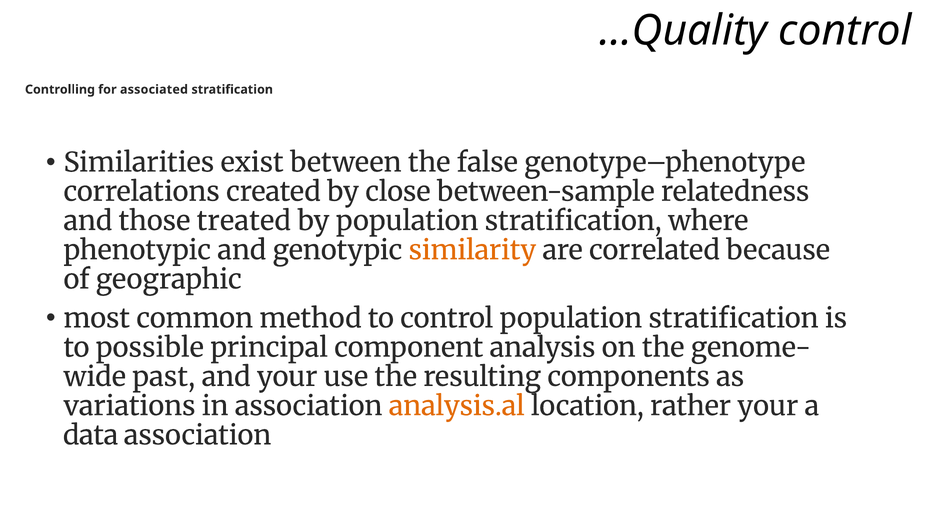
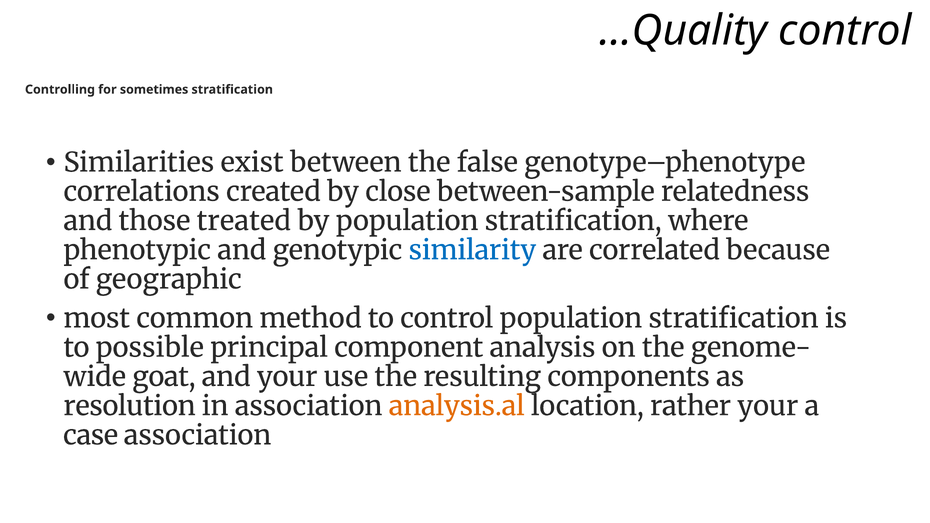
associated: associated -> sometimes
similarity colour: orange -> blue
past: past -> goat
variations: variations -> resolution
data: data -> case
